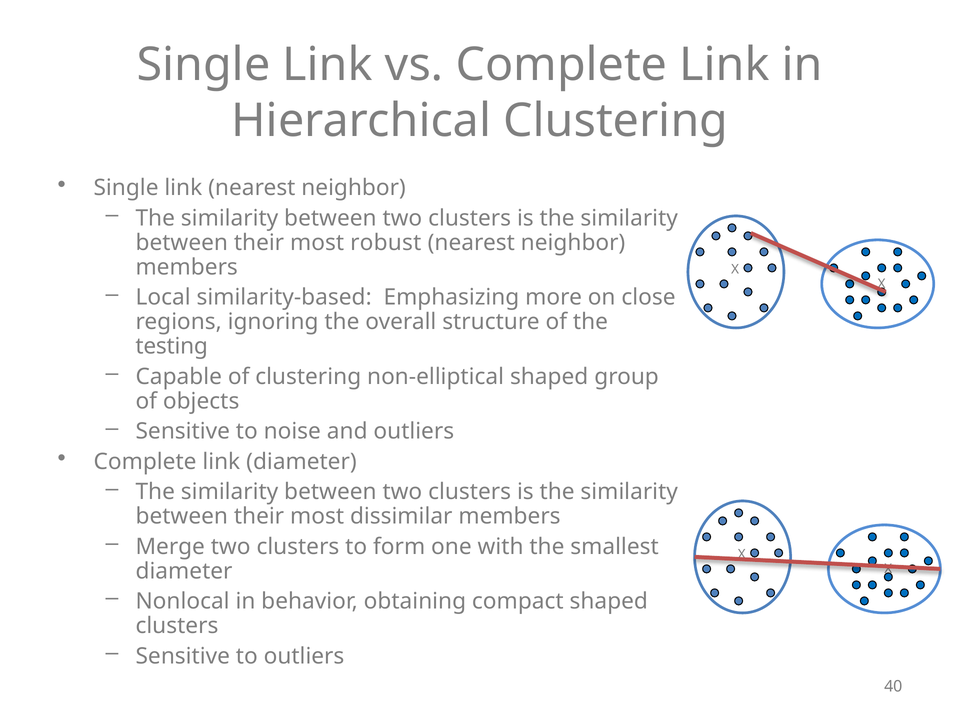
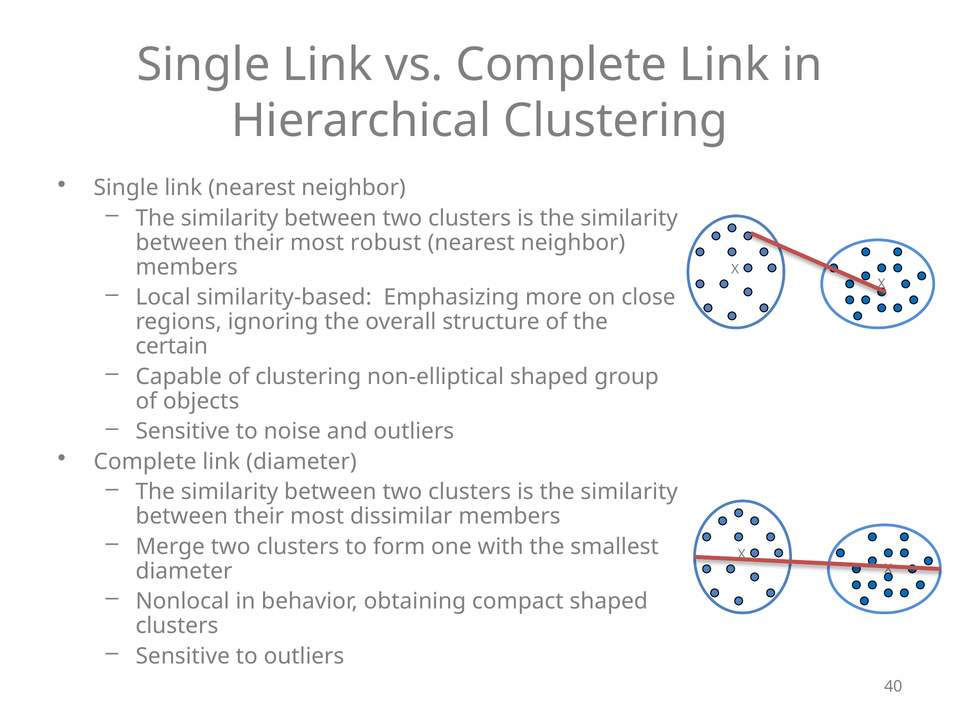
testing: testing -> certain
